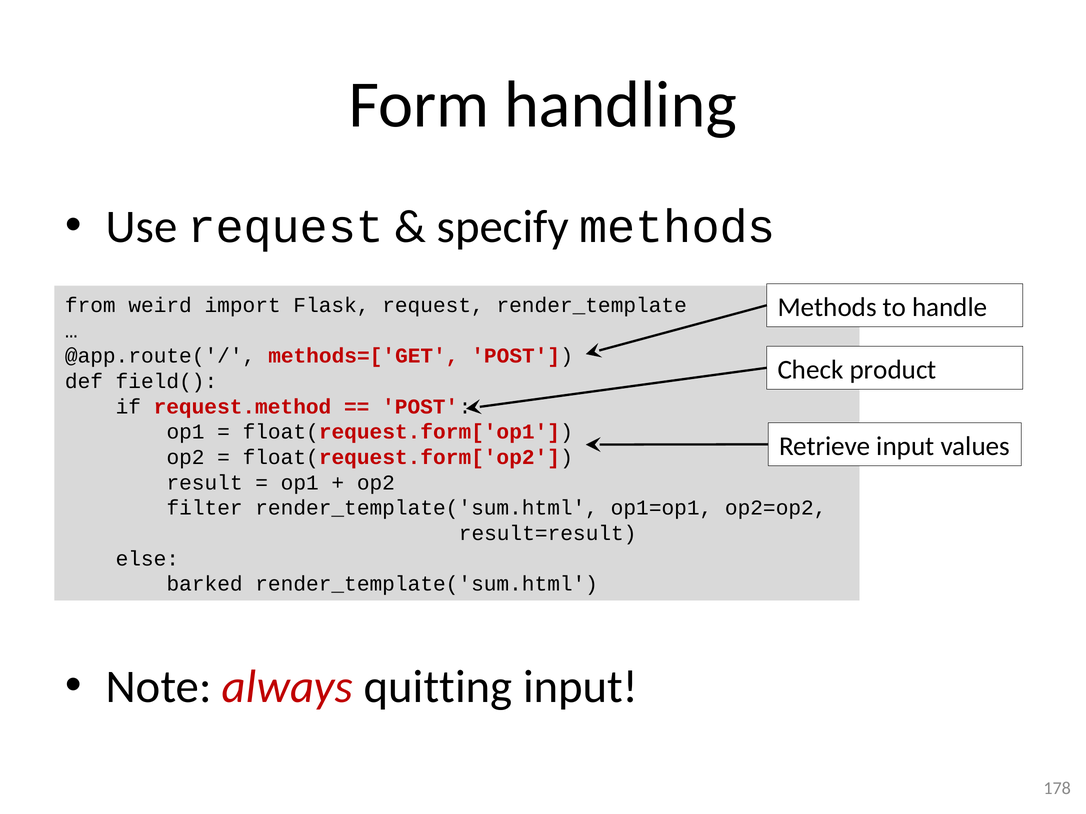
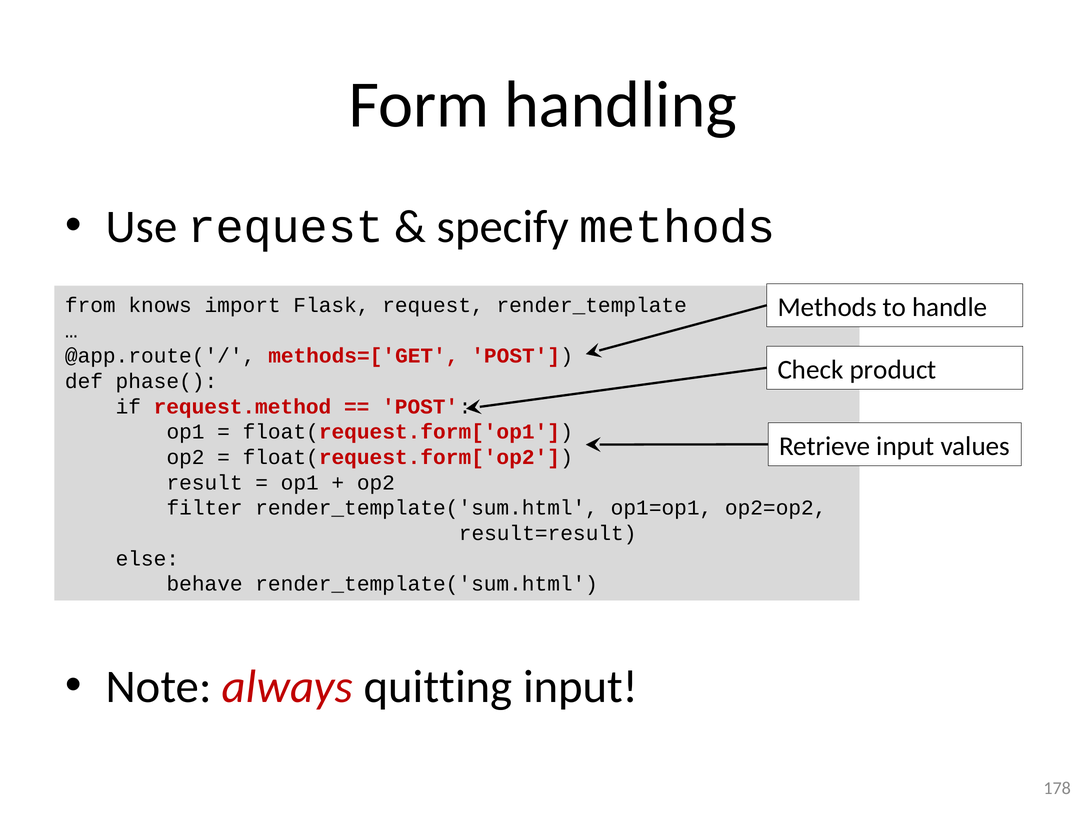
weird: weird -> knows
field(: field( -> phase(
barked: barked -> behave
